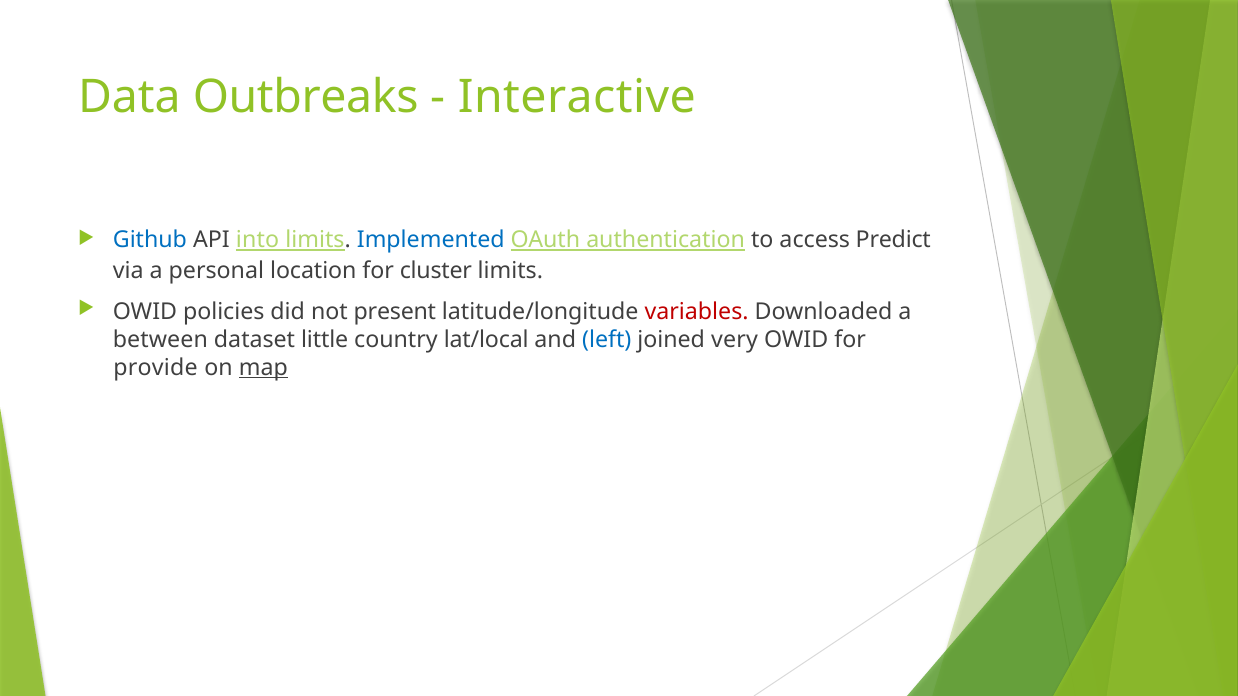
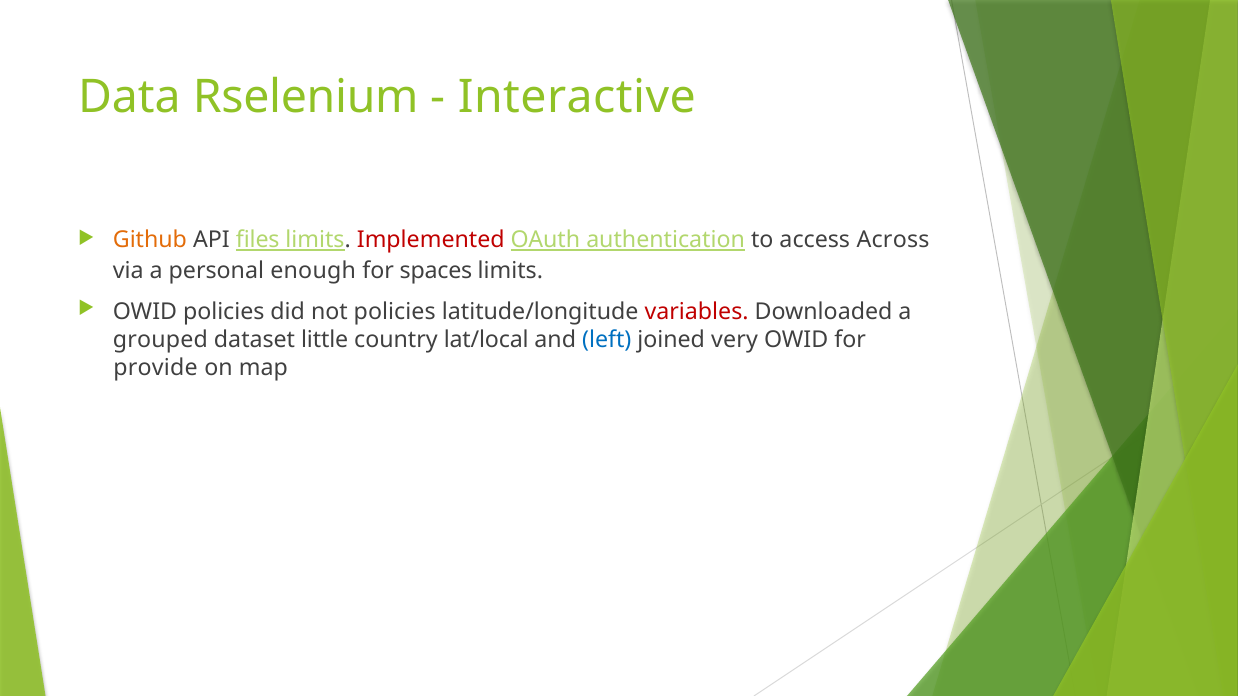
Outbreaks: Outbreaks -> Rselenium
Github colour: blue -> orange
into: into -> files
Implemented colour: blue -> red
Predict: Predict -> Across
location: location -> enough
cluster: cluster -> spaces
not present: present -> policies
between: between -> grouped
map underline: present -> none
